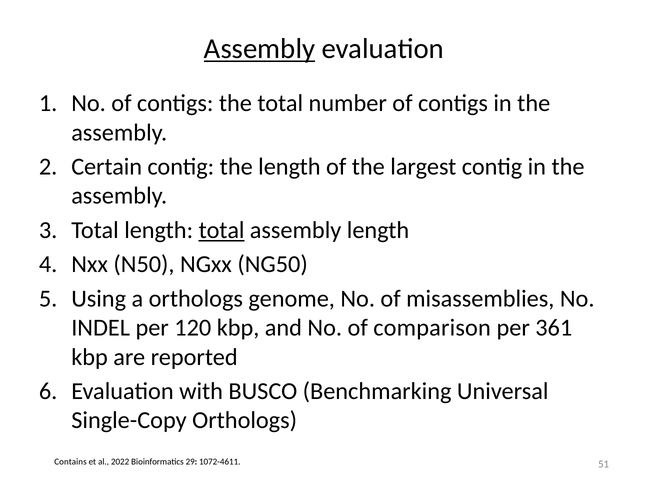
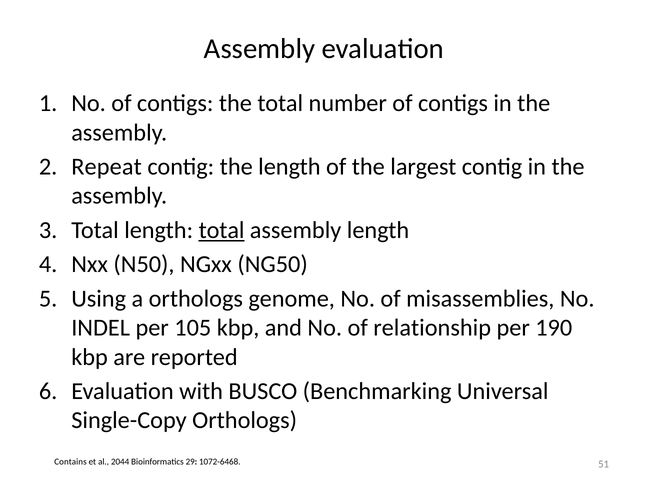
Assembly at (260, 49) underline: present -> none
Certain: Certain -> Repeat
120: 120 -> 105
comparison: comparison -> relationship
361: 361 -> 190
2022: 2022 -> 2044
1072-4611: 1072-4611 -> 1072-6468
